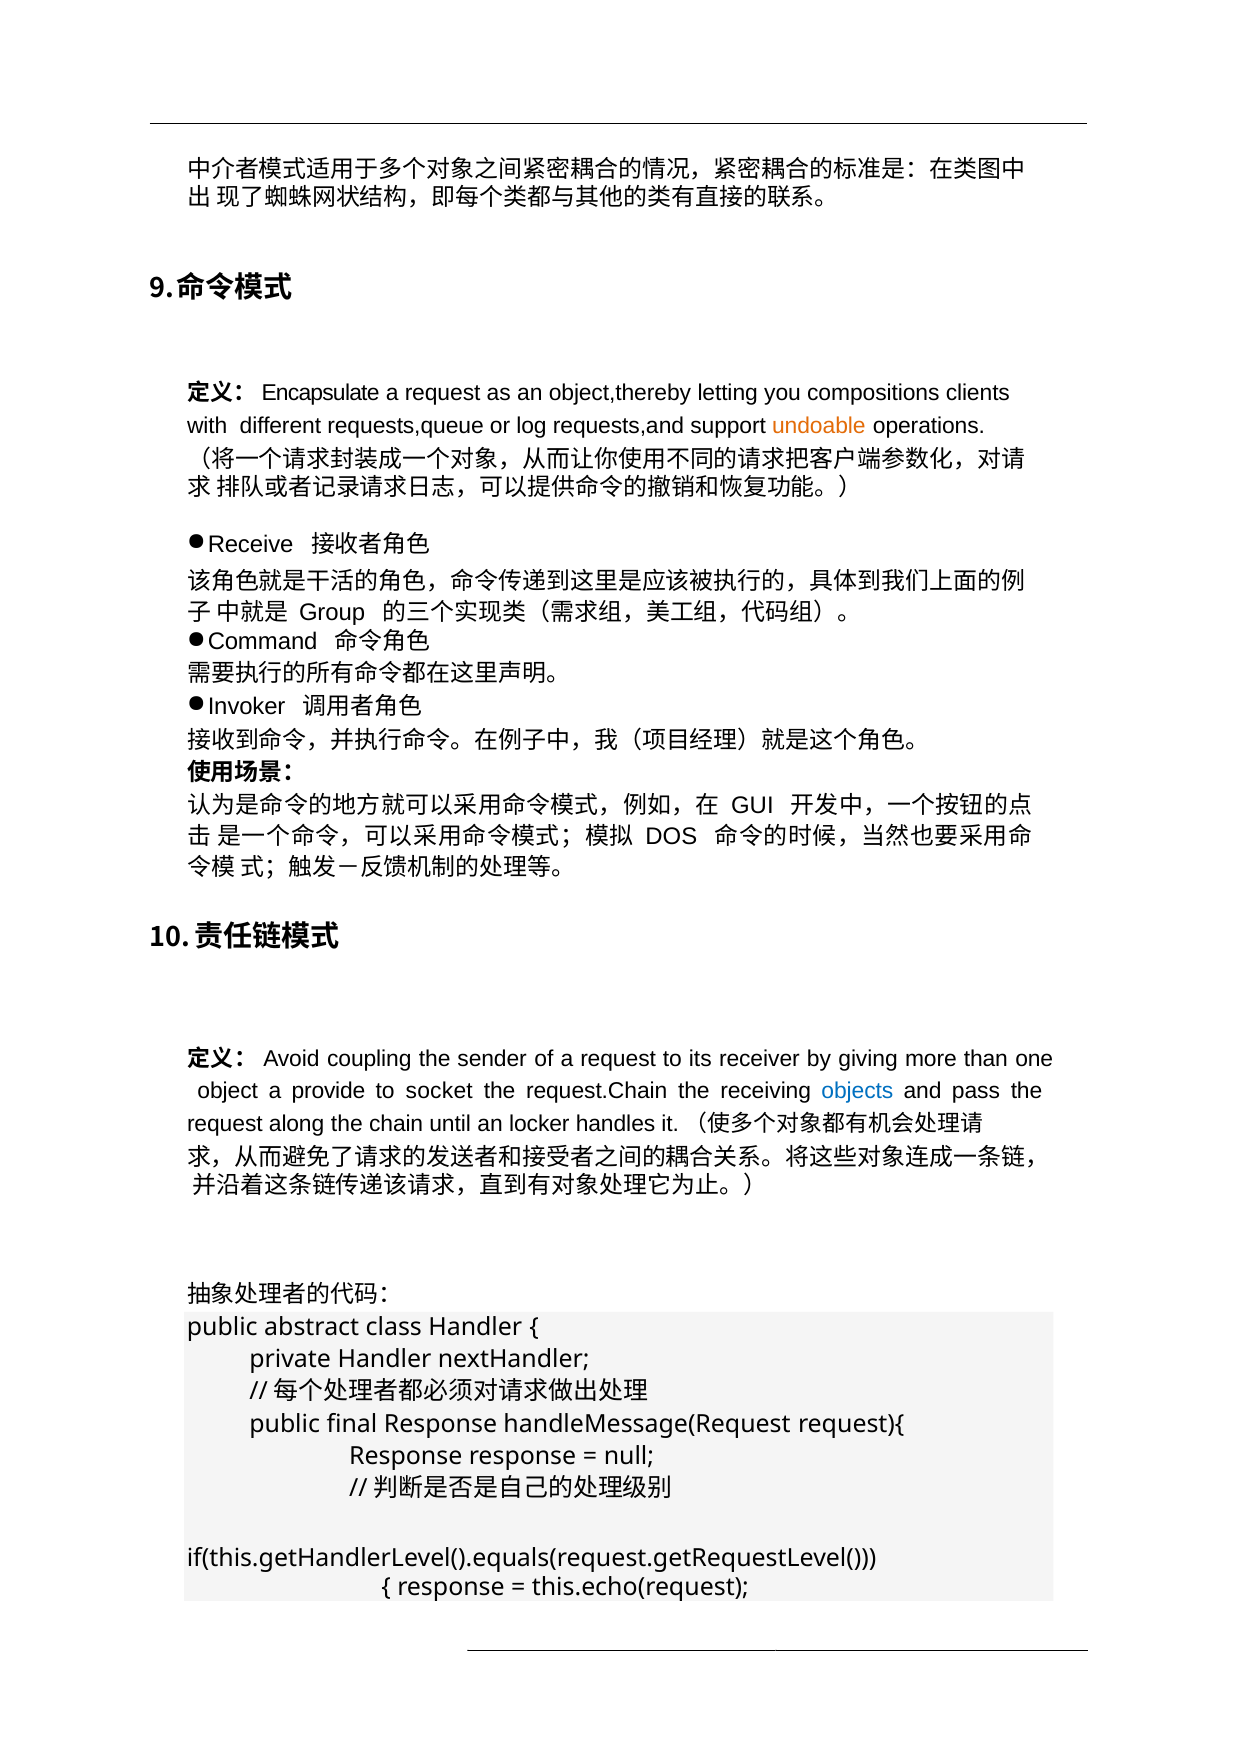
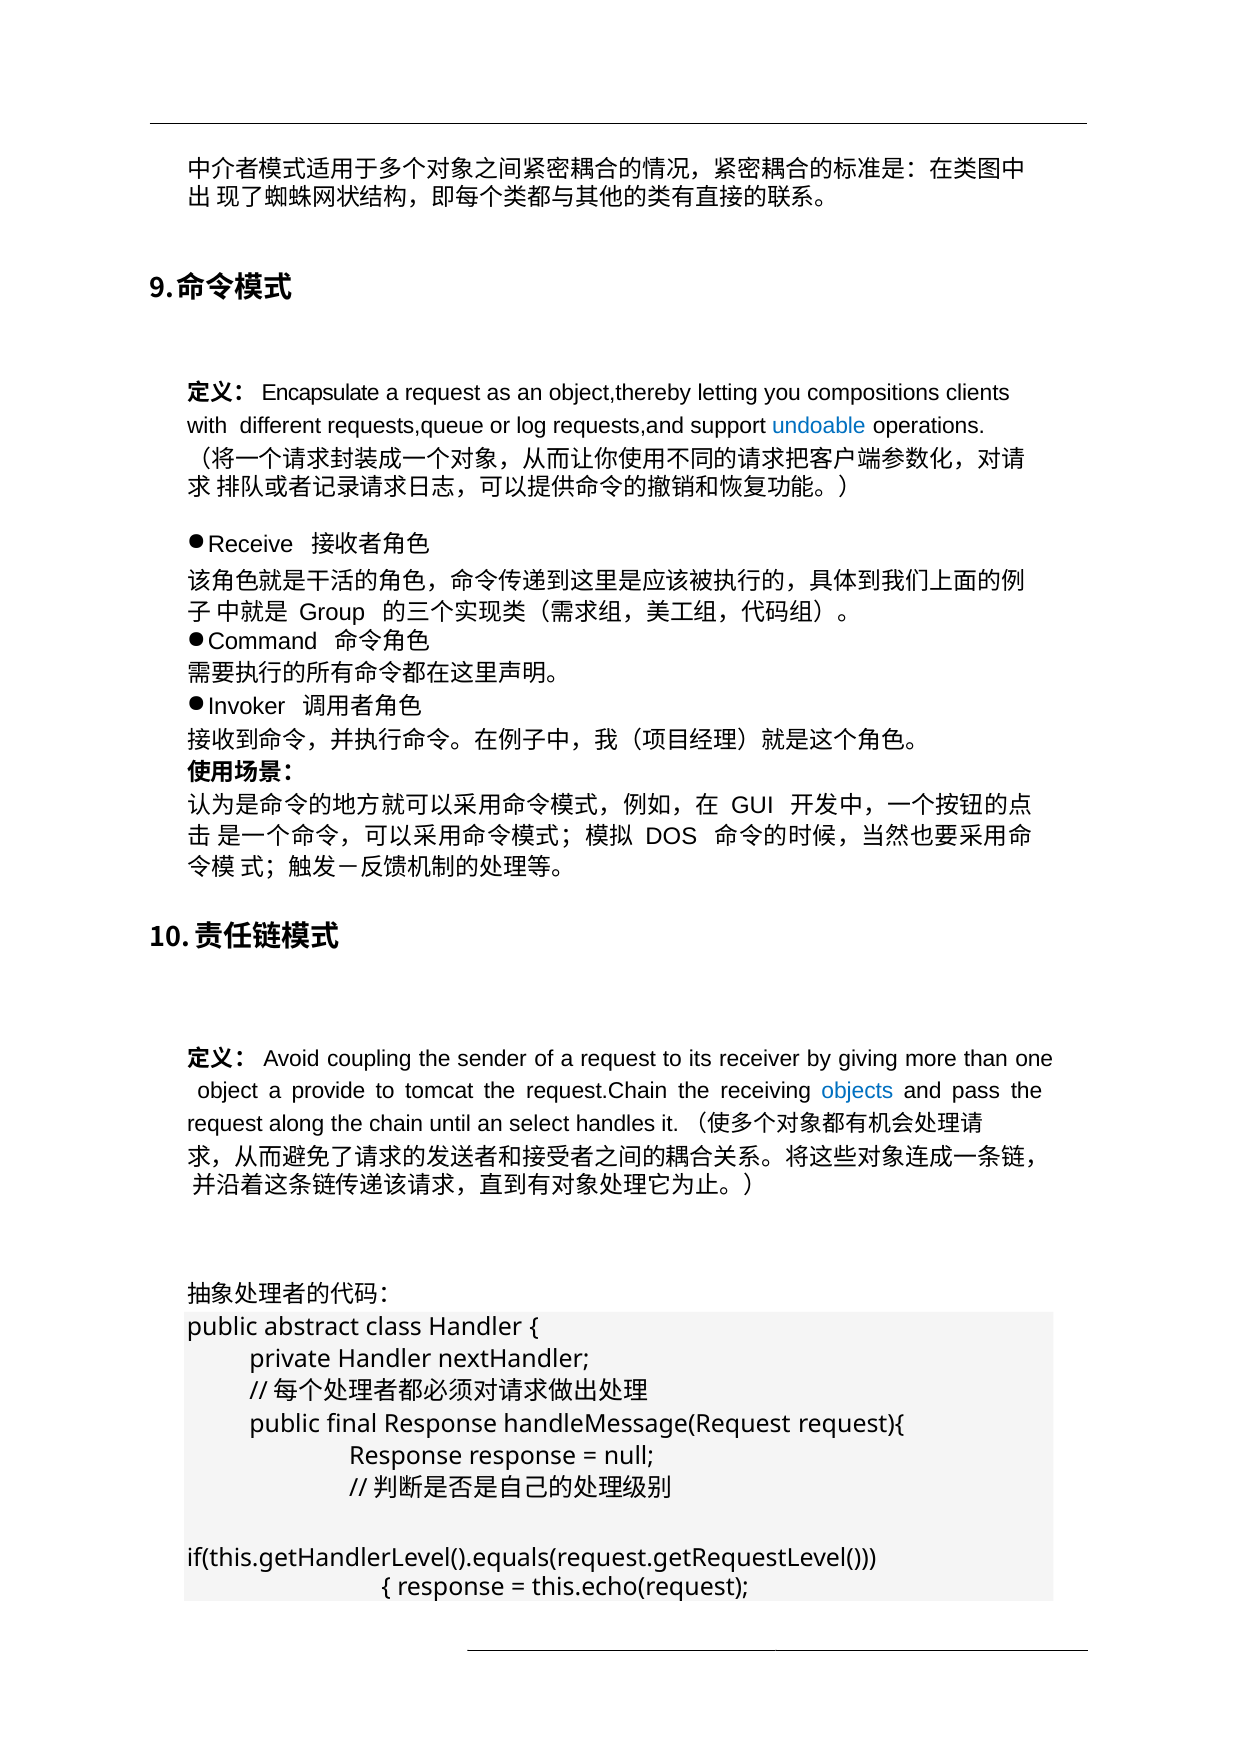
undoable colour: orange -> blue
socket: socket -> tomcat
locker: locker -> select
